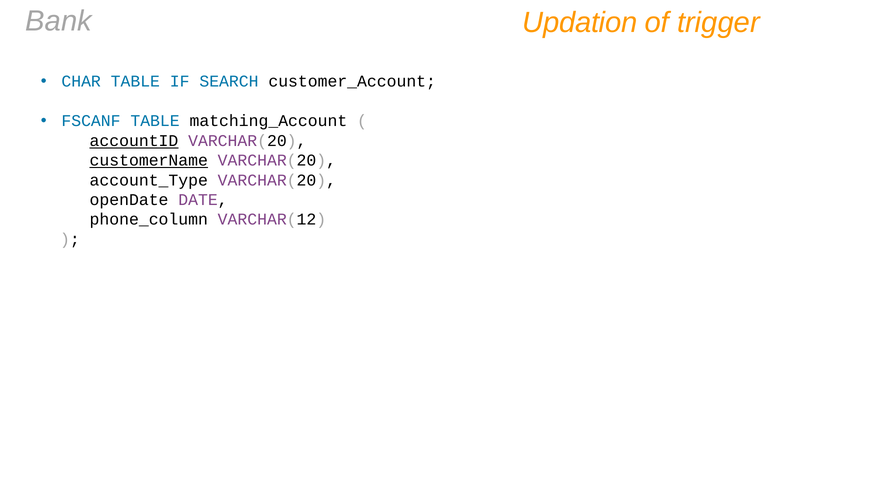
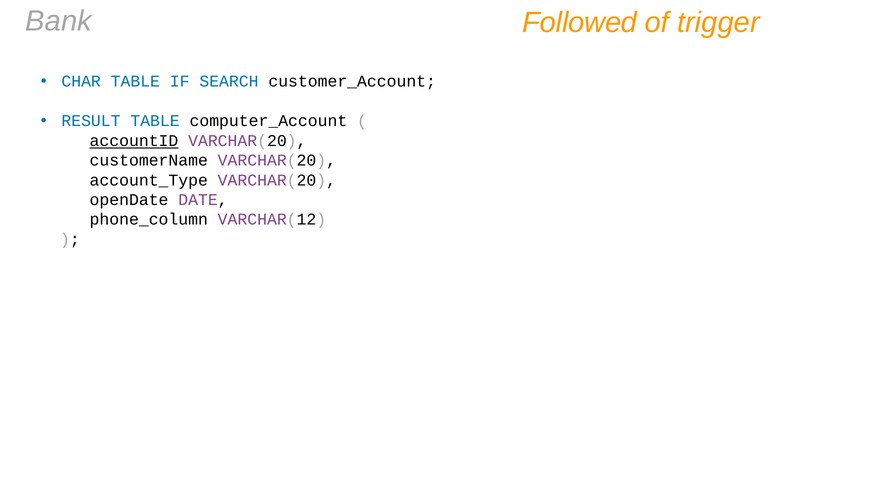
Updation: Updation -> Followed
FSCANF: FSCANF -> RESULT
matching_Account: matching_Account -> computer_Account
customerName underline: present -> none
